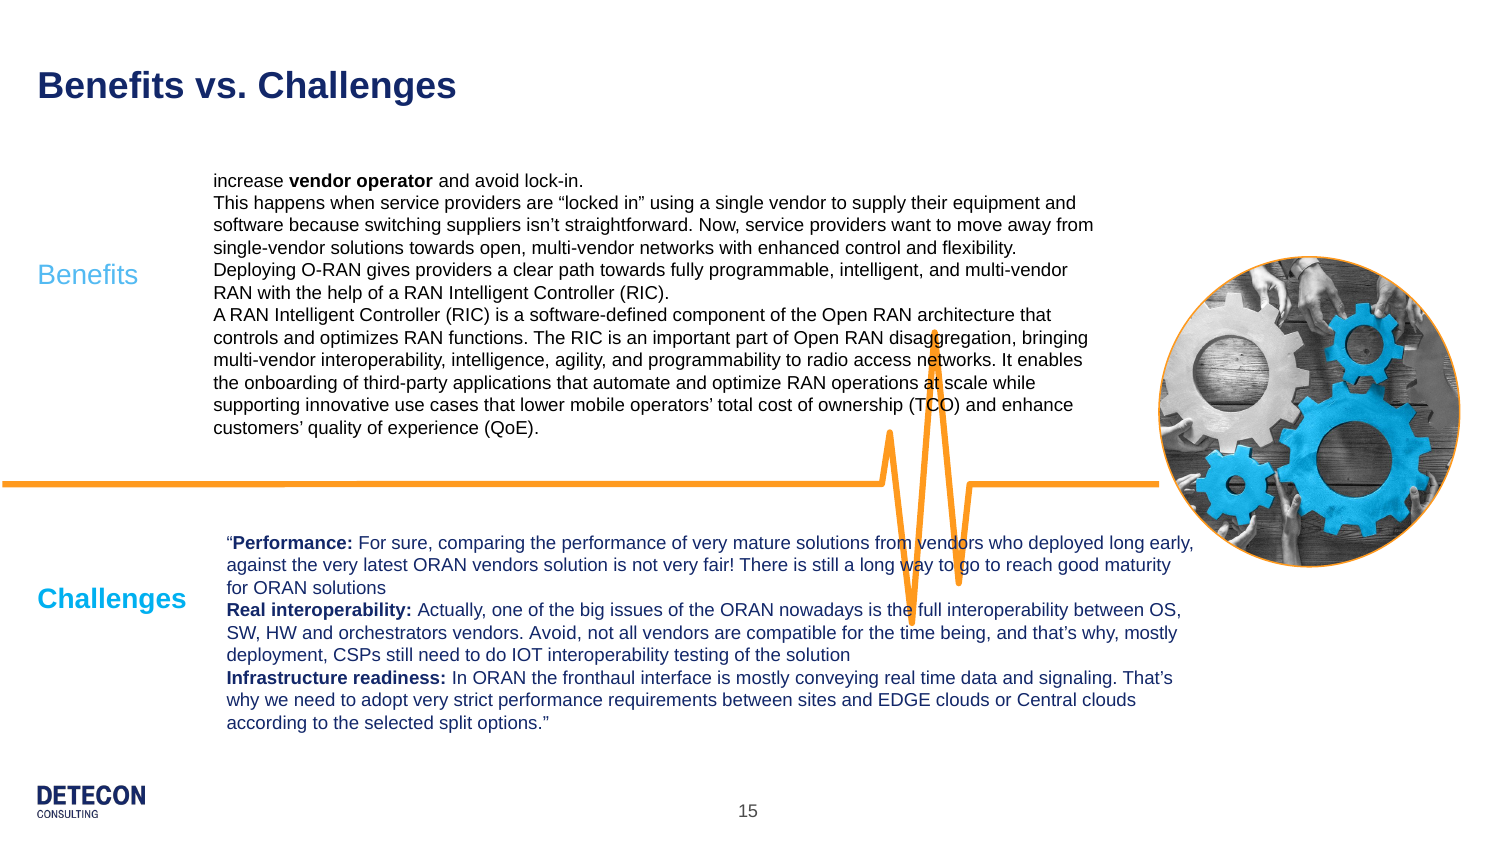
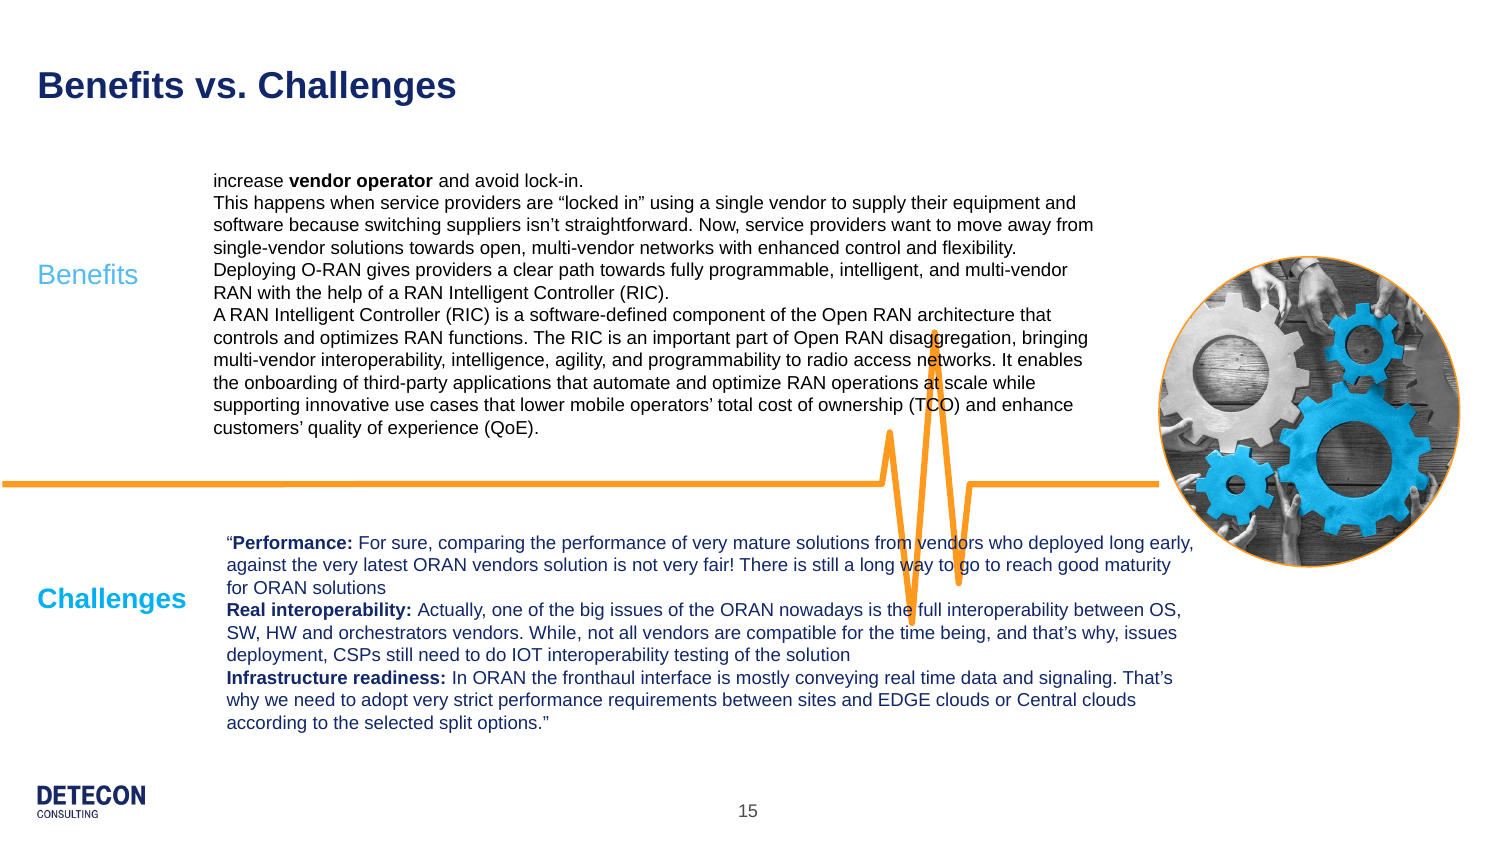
vendors Avoid: Avoid -> While
why mostly: mostly -> issues
